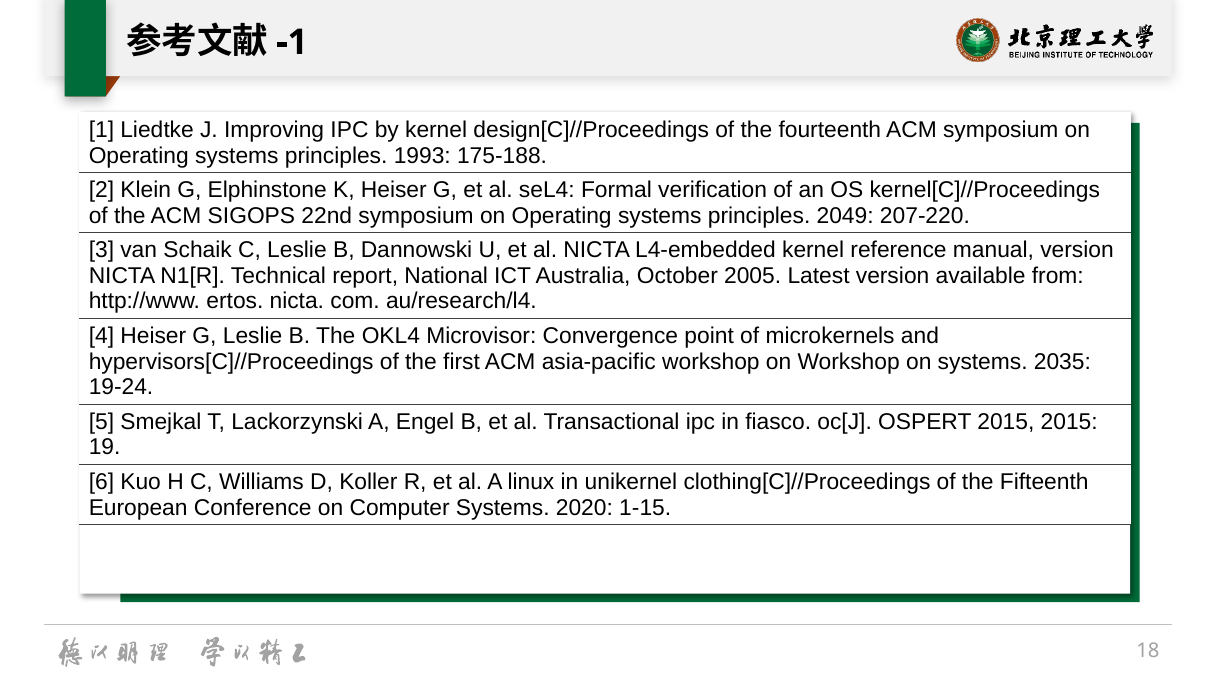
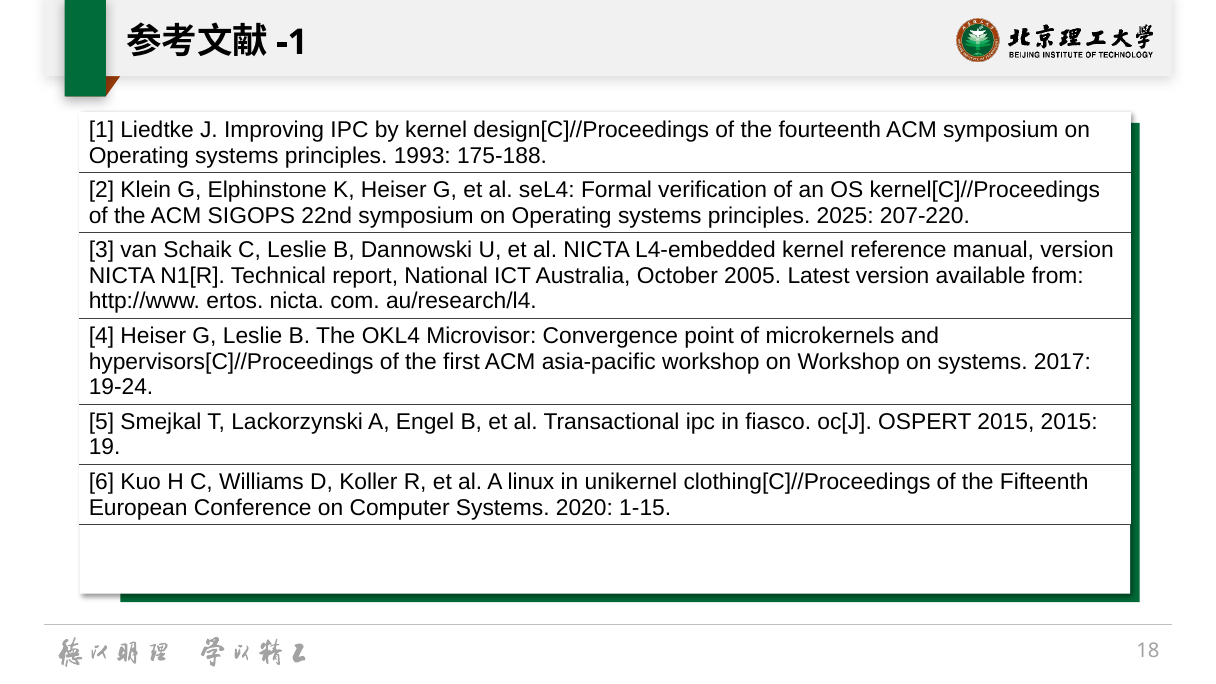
2049: 2049 -> 2025
2035: 2035 -> 2017
